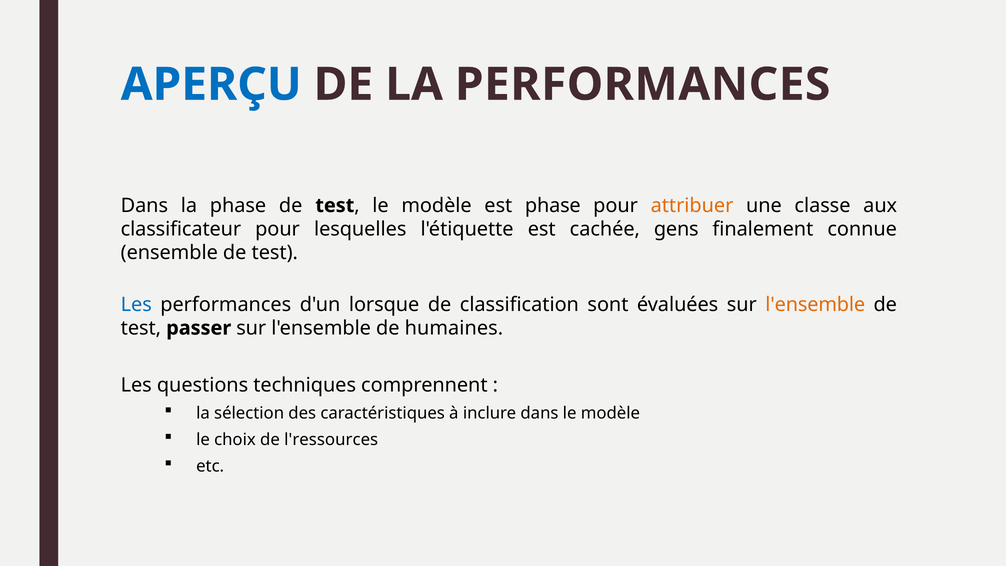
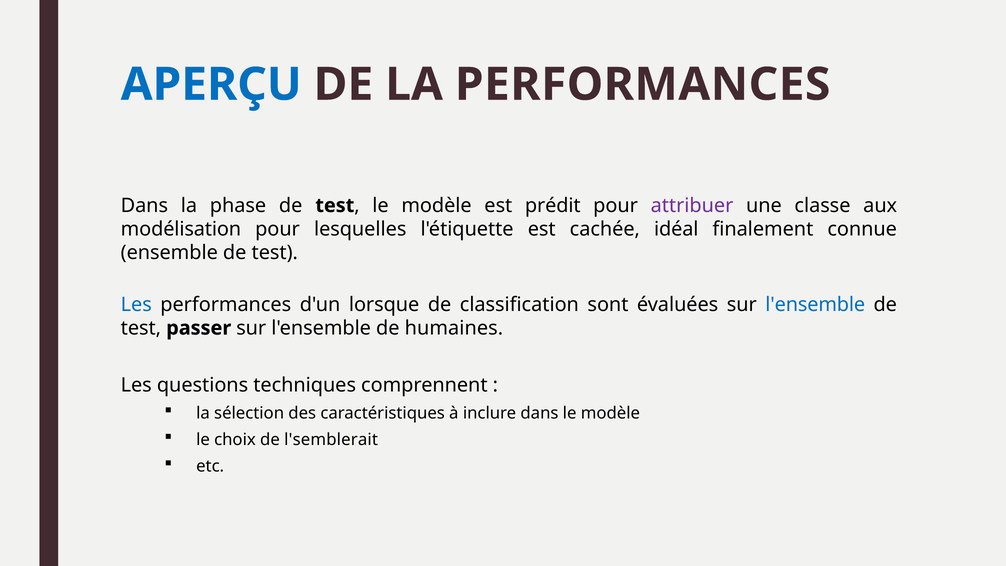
est phase: phase -> prédit
attribuer colour: orange -> purple
classificateur: classificateur -> modélisation
gens: gens -> idéal
l'ensemble at (815, 304) colour: orange -> blue
l'ressources: l'ressources -> l'semblerait
